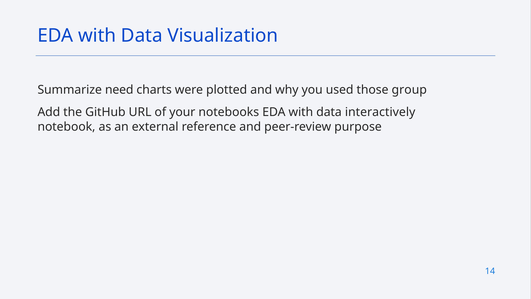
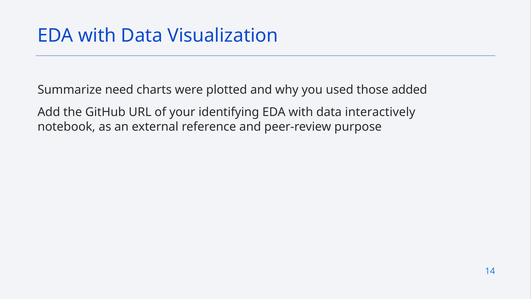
group: group -> added
notebooks: notebooks -> identifying
